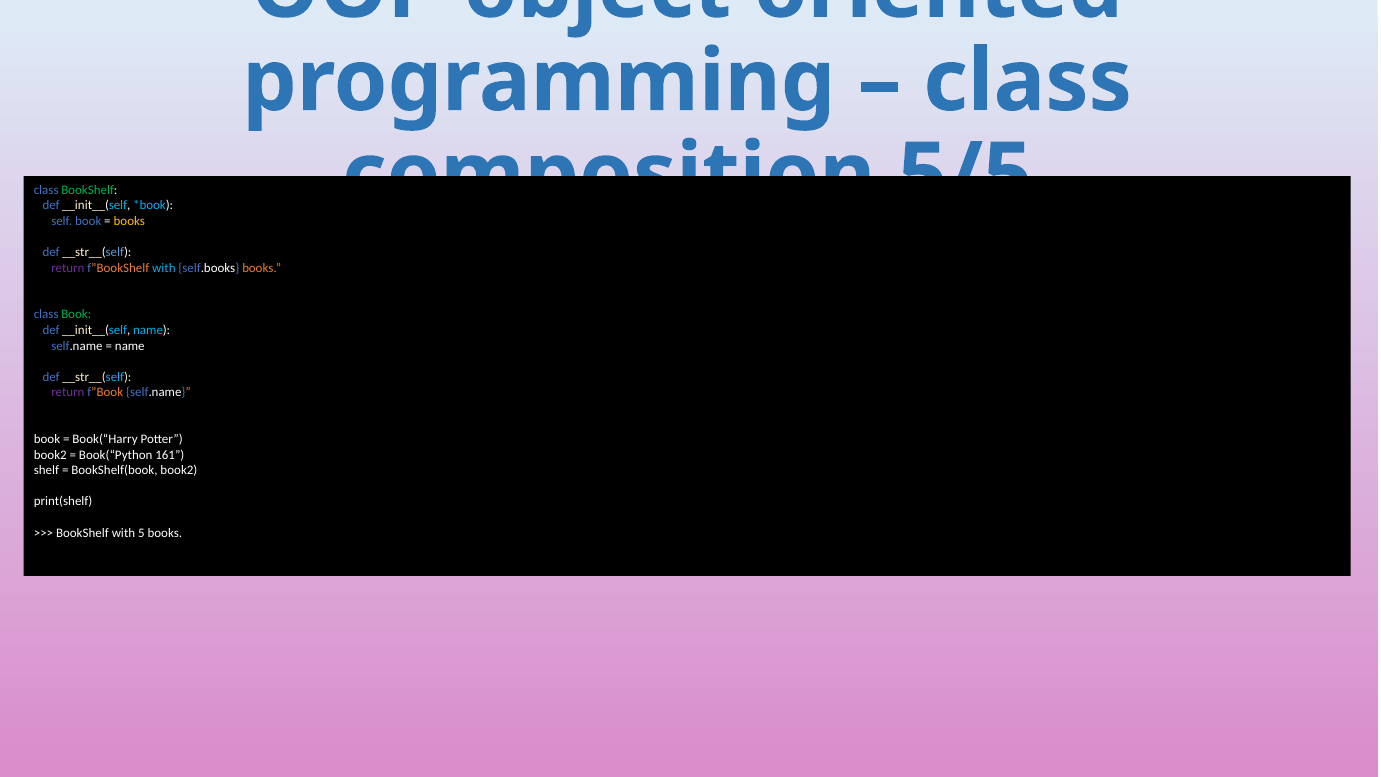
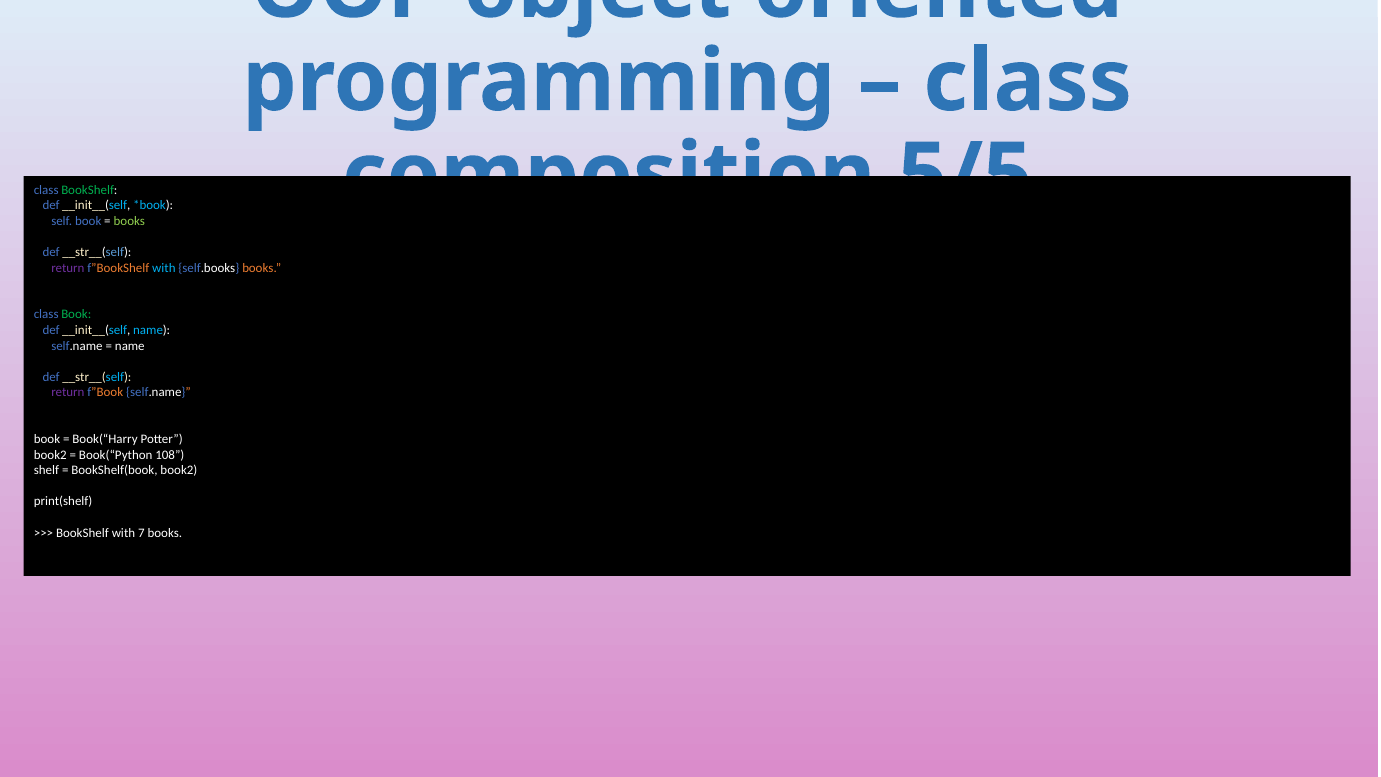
books at (129, 221) colour: yellow -> light green
161: 161 -> 108
5: 5 -> 7
